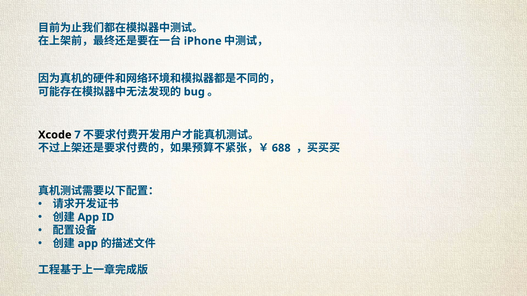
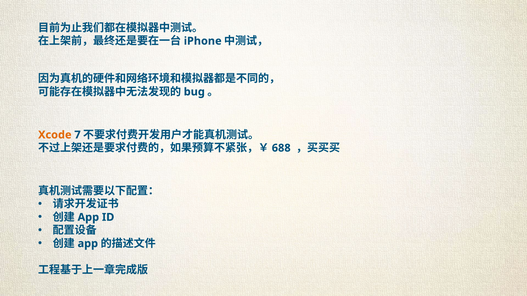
Xcode colour: black -> orange
